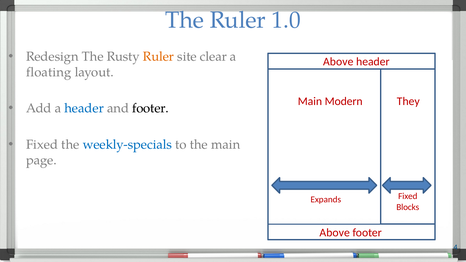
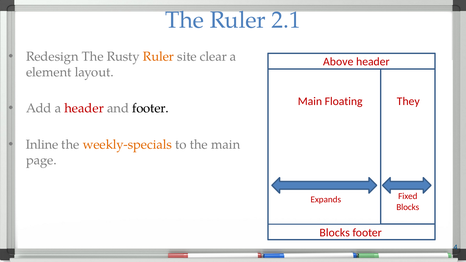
1.0: 1.0 -> 2.1
floating: floating -> element
Modern: Modern -> Floating
header at (84, 108) colour: blue -> red
Fixed at (42, 145): Fixed -> Inline
weekly-specials colour: blue -> orange
Above at (335, 233): Above -> Blocks
